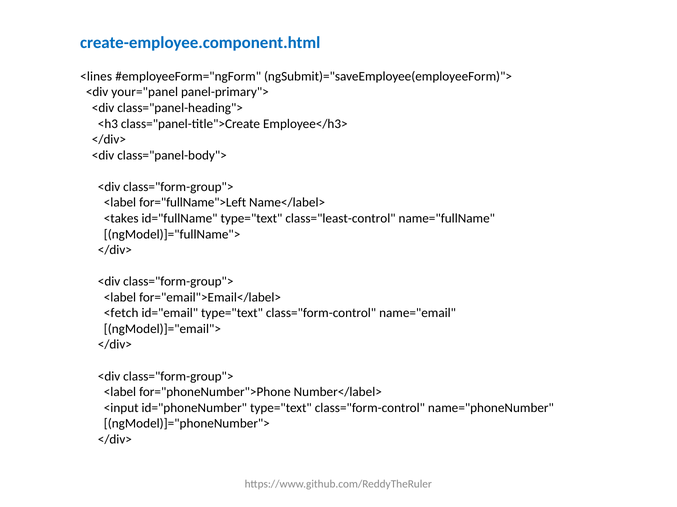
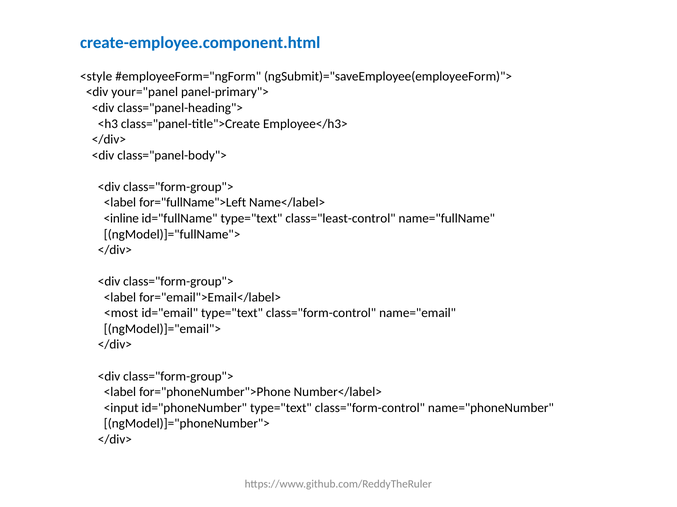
<lines: <lines -> <style
<takes: <takes -> <inline
<fetch: <fetch -> <most
